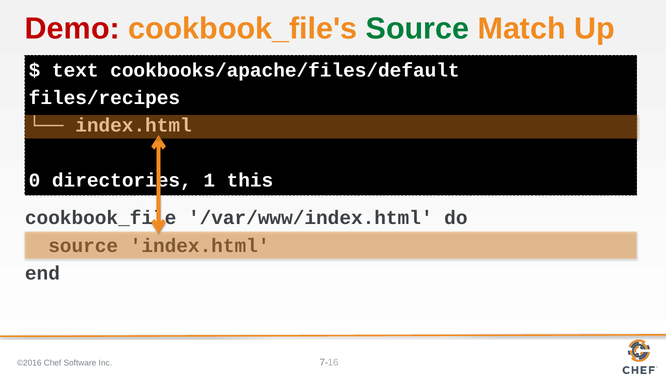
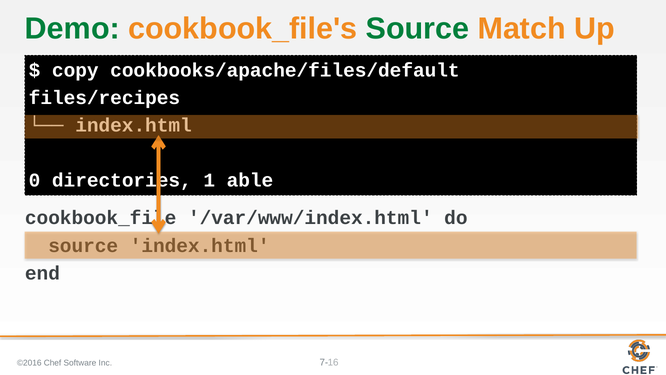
Demo colour: red -> green
text: text -> copy
this: this -> able
